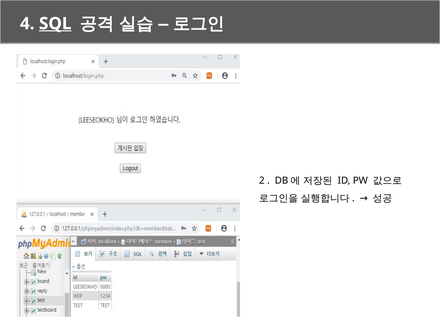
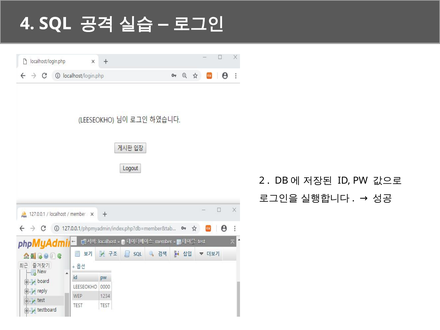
SQL underline: present -> none
